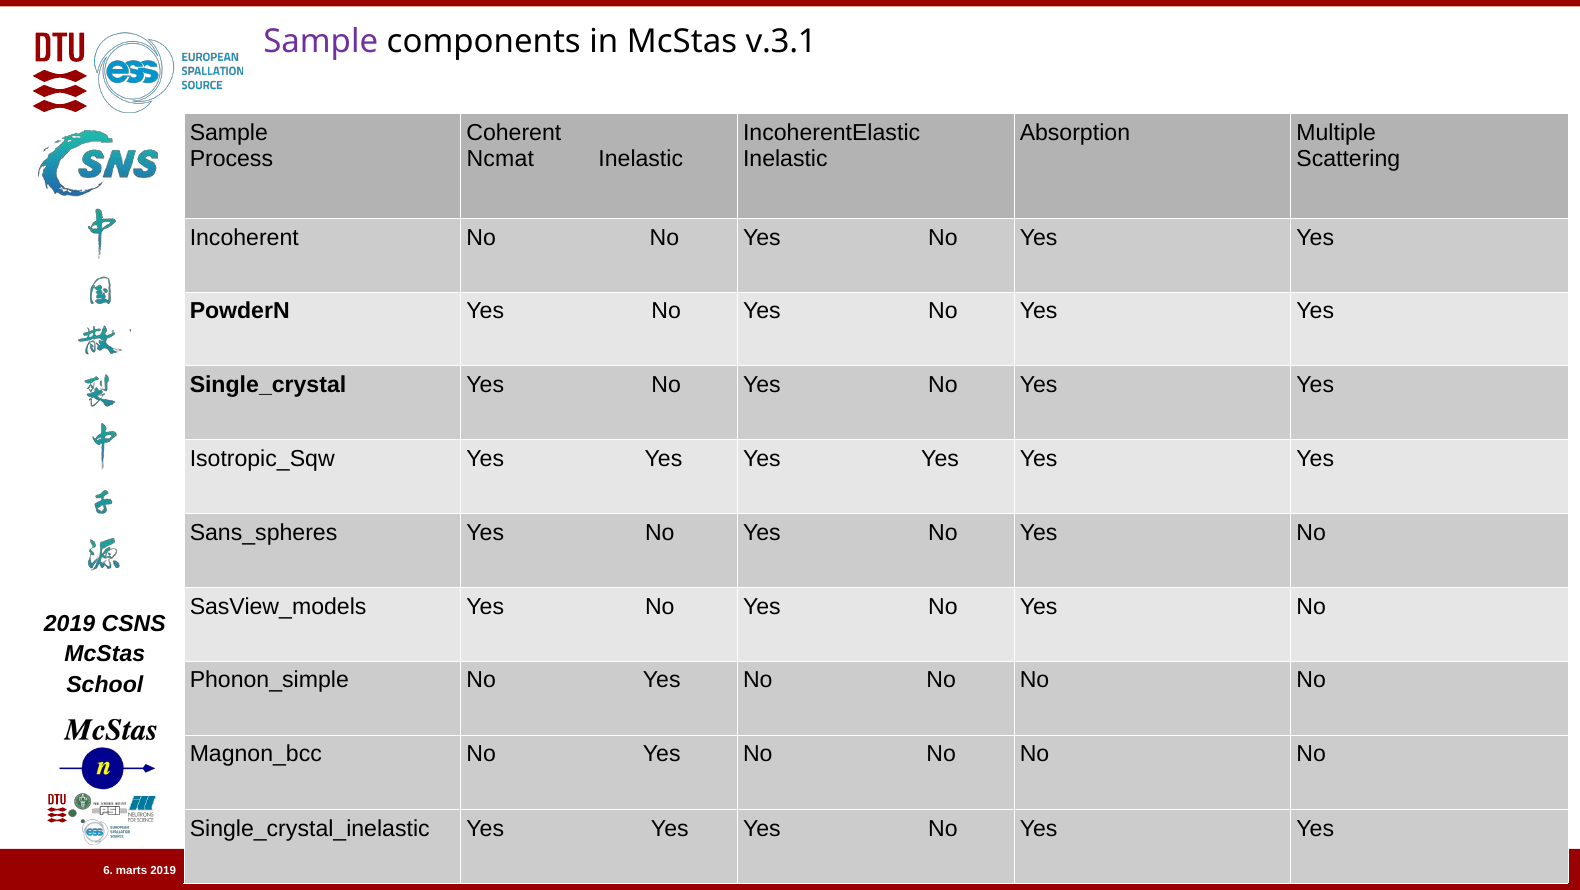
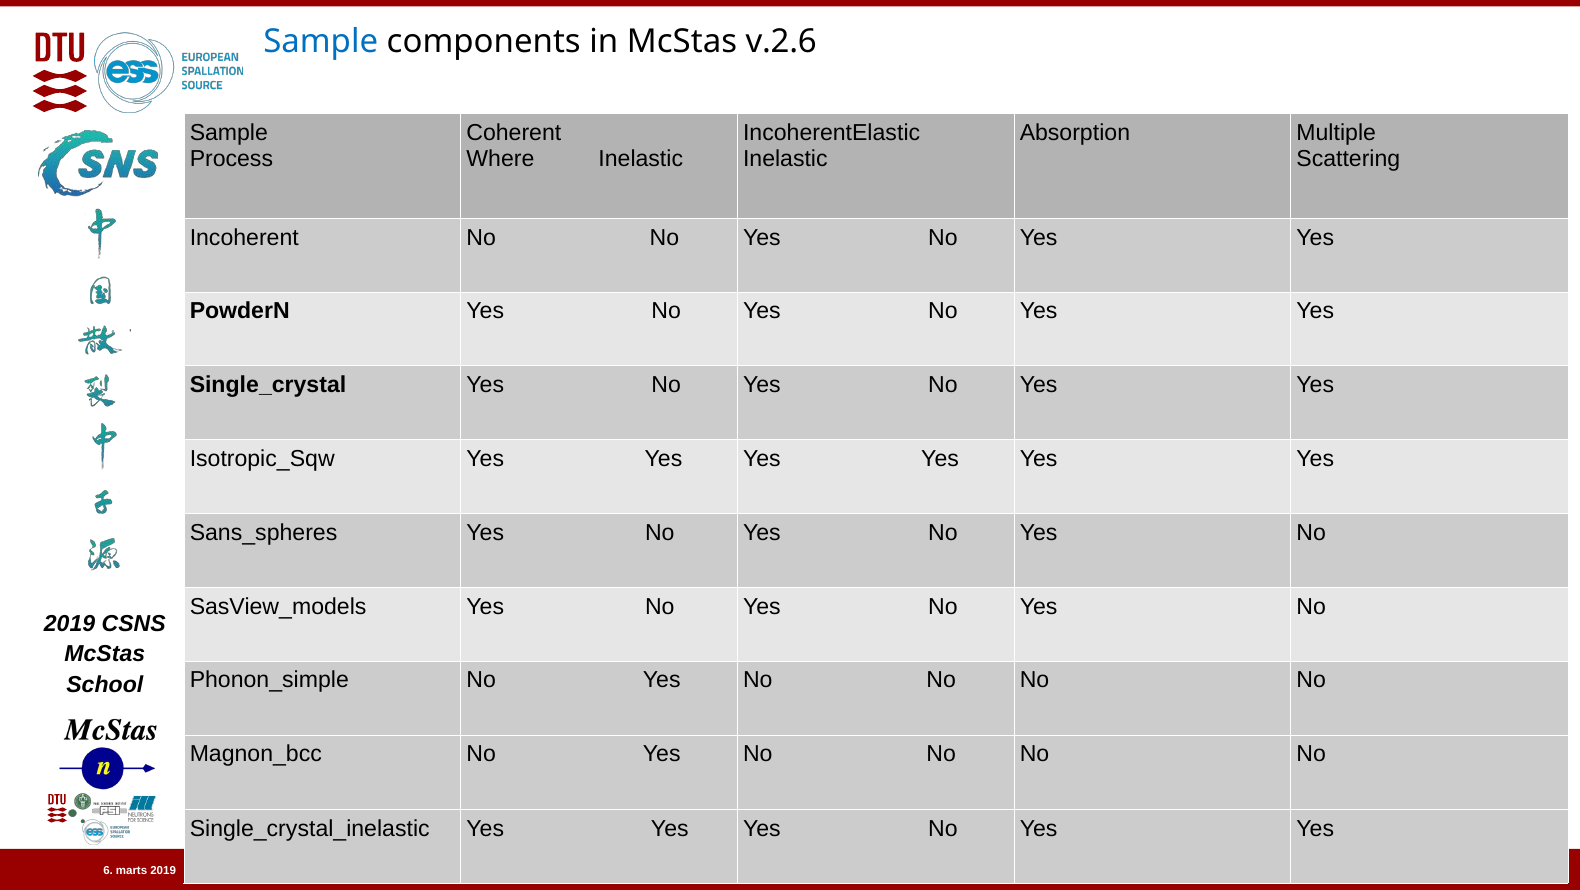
Sample at (321, 41) colour: purple -> blue
v.3.1: v.3.1 -> v.2.6
Ncmat: Ncmat -> Where
